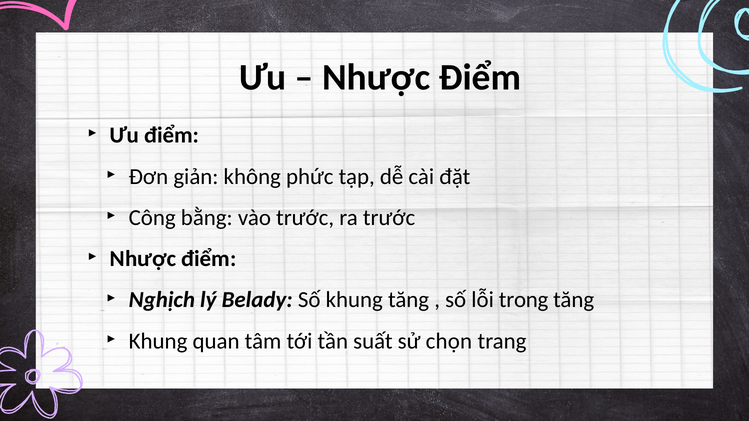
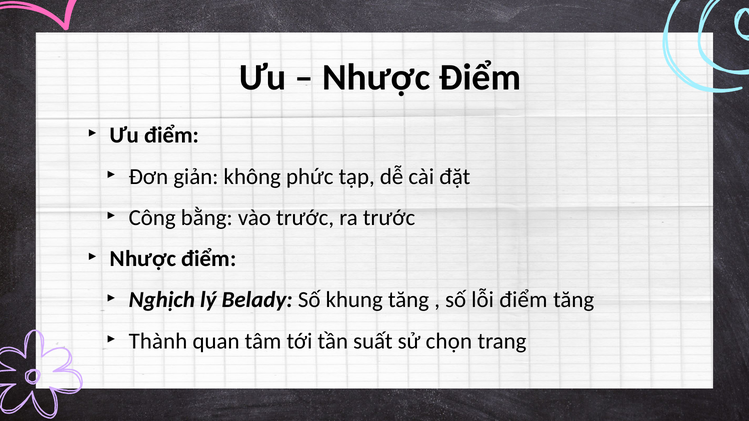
lỗi trong: trong -> điểm
Khung at (158, 341): Khung -> Thành
